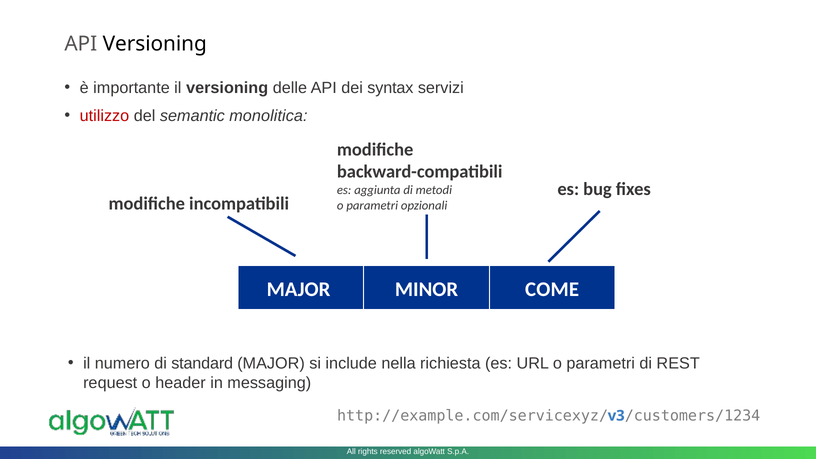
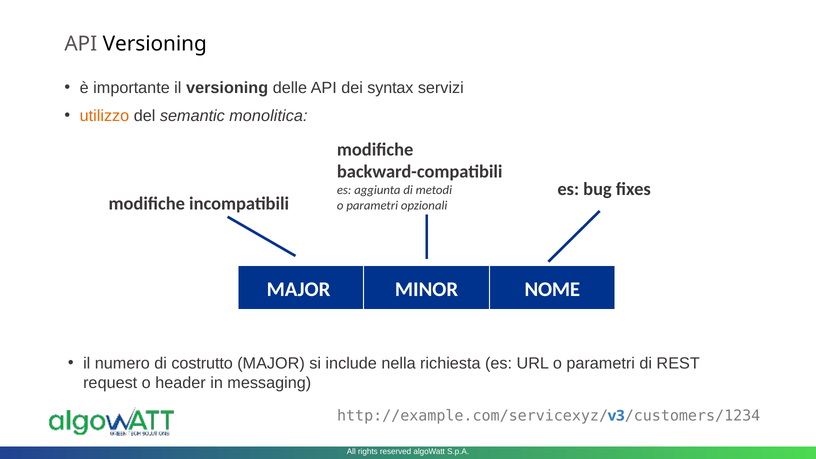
utilizzo colour: red -> orange
COME: COME -> NOME
standard: standard -> costrutto
